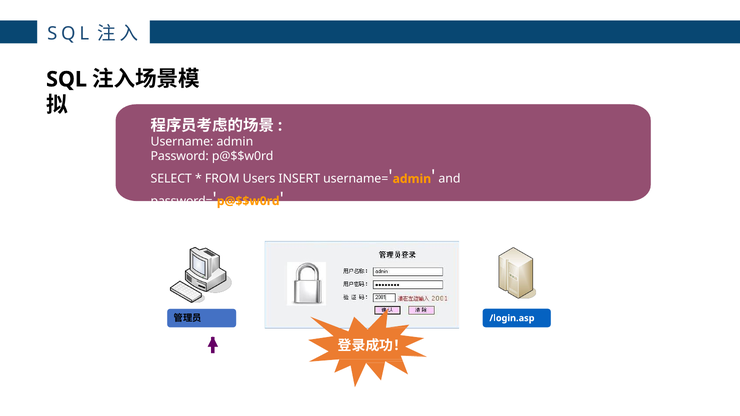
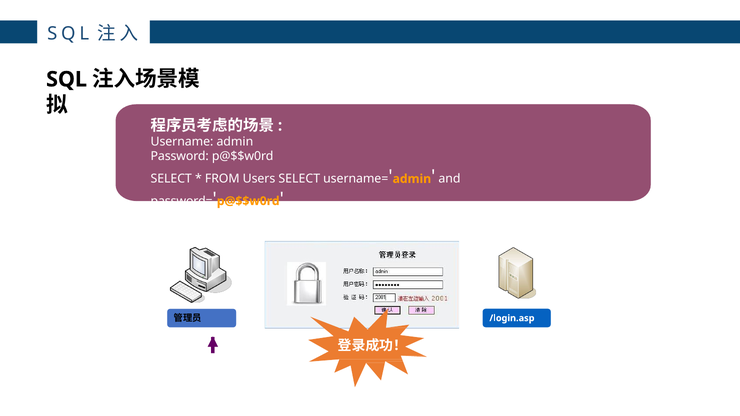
Users INSERT: INSERT -> SELECT
